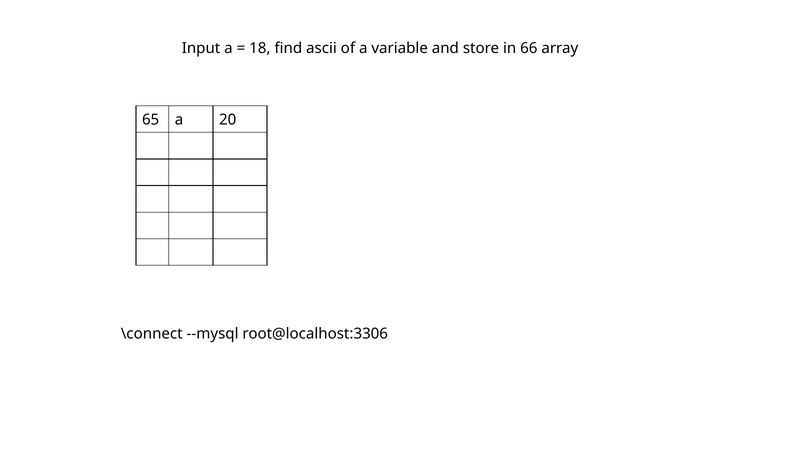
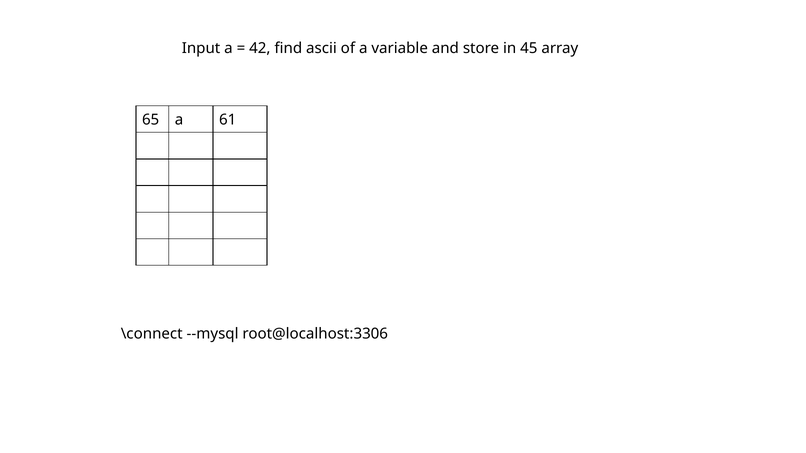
18: 18 -> 42
66: 66 -> 45
20: 20 -> 61
